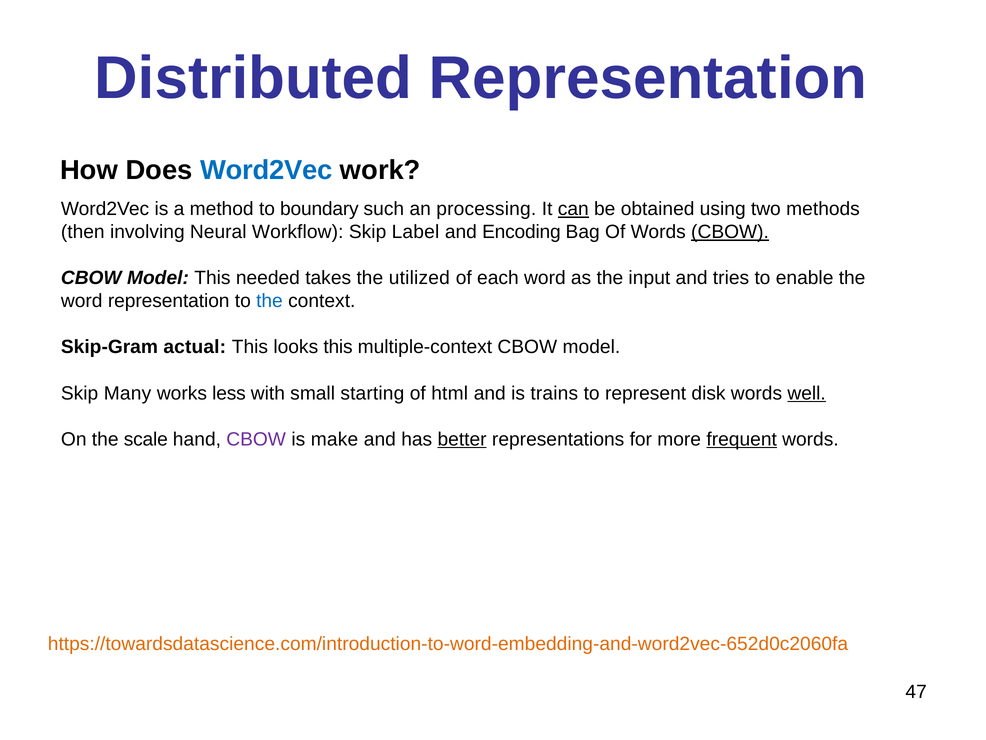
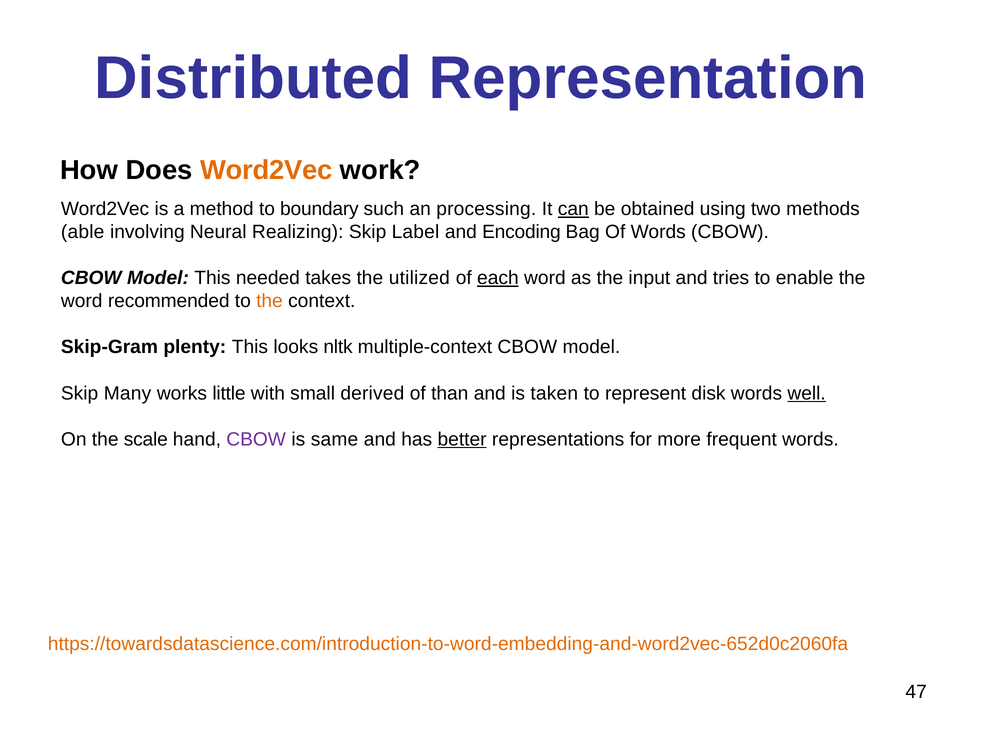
Word2Vec at (266, 170) colour: blue -> orange
then: then -> able
Workflow: Workflow -> Realizing
CBOW at (730, 232) underline: present -> none
each underline: none -> present
word representation: representation -> recommended
the at (269, 301) colour: blue -> orange
actual: actual -> plenty
looks this: this -> nltk
less: less -> little
starting: starting -> derived
html: html -> than
trains: trains -> taken
make: make -> same
frequent underline: present -> none
